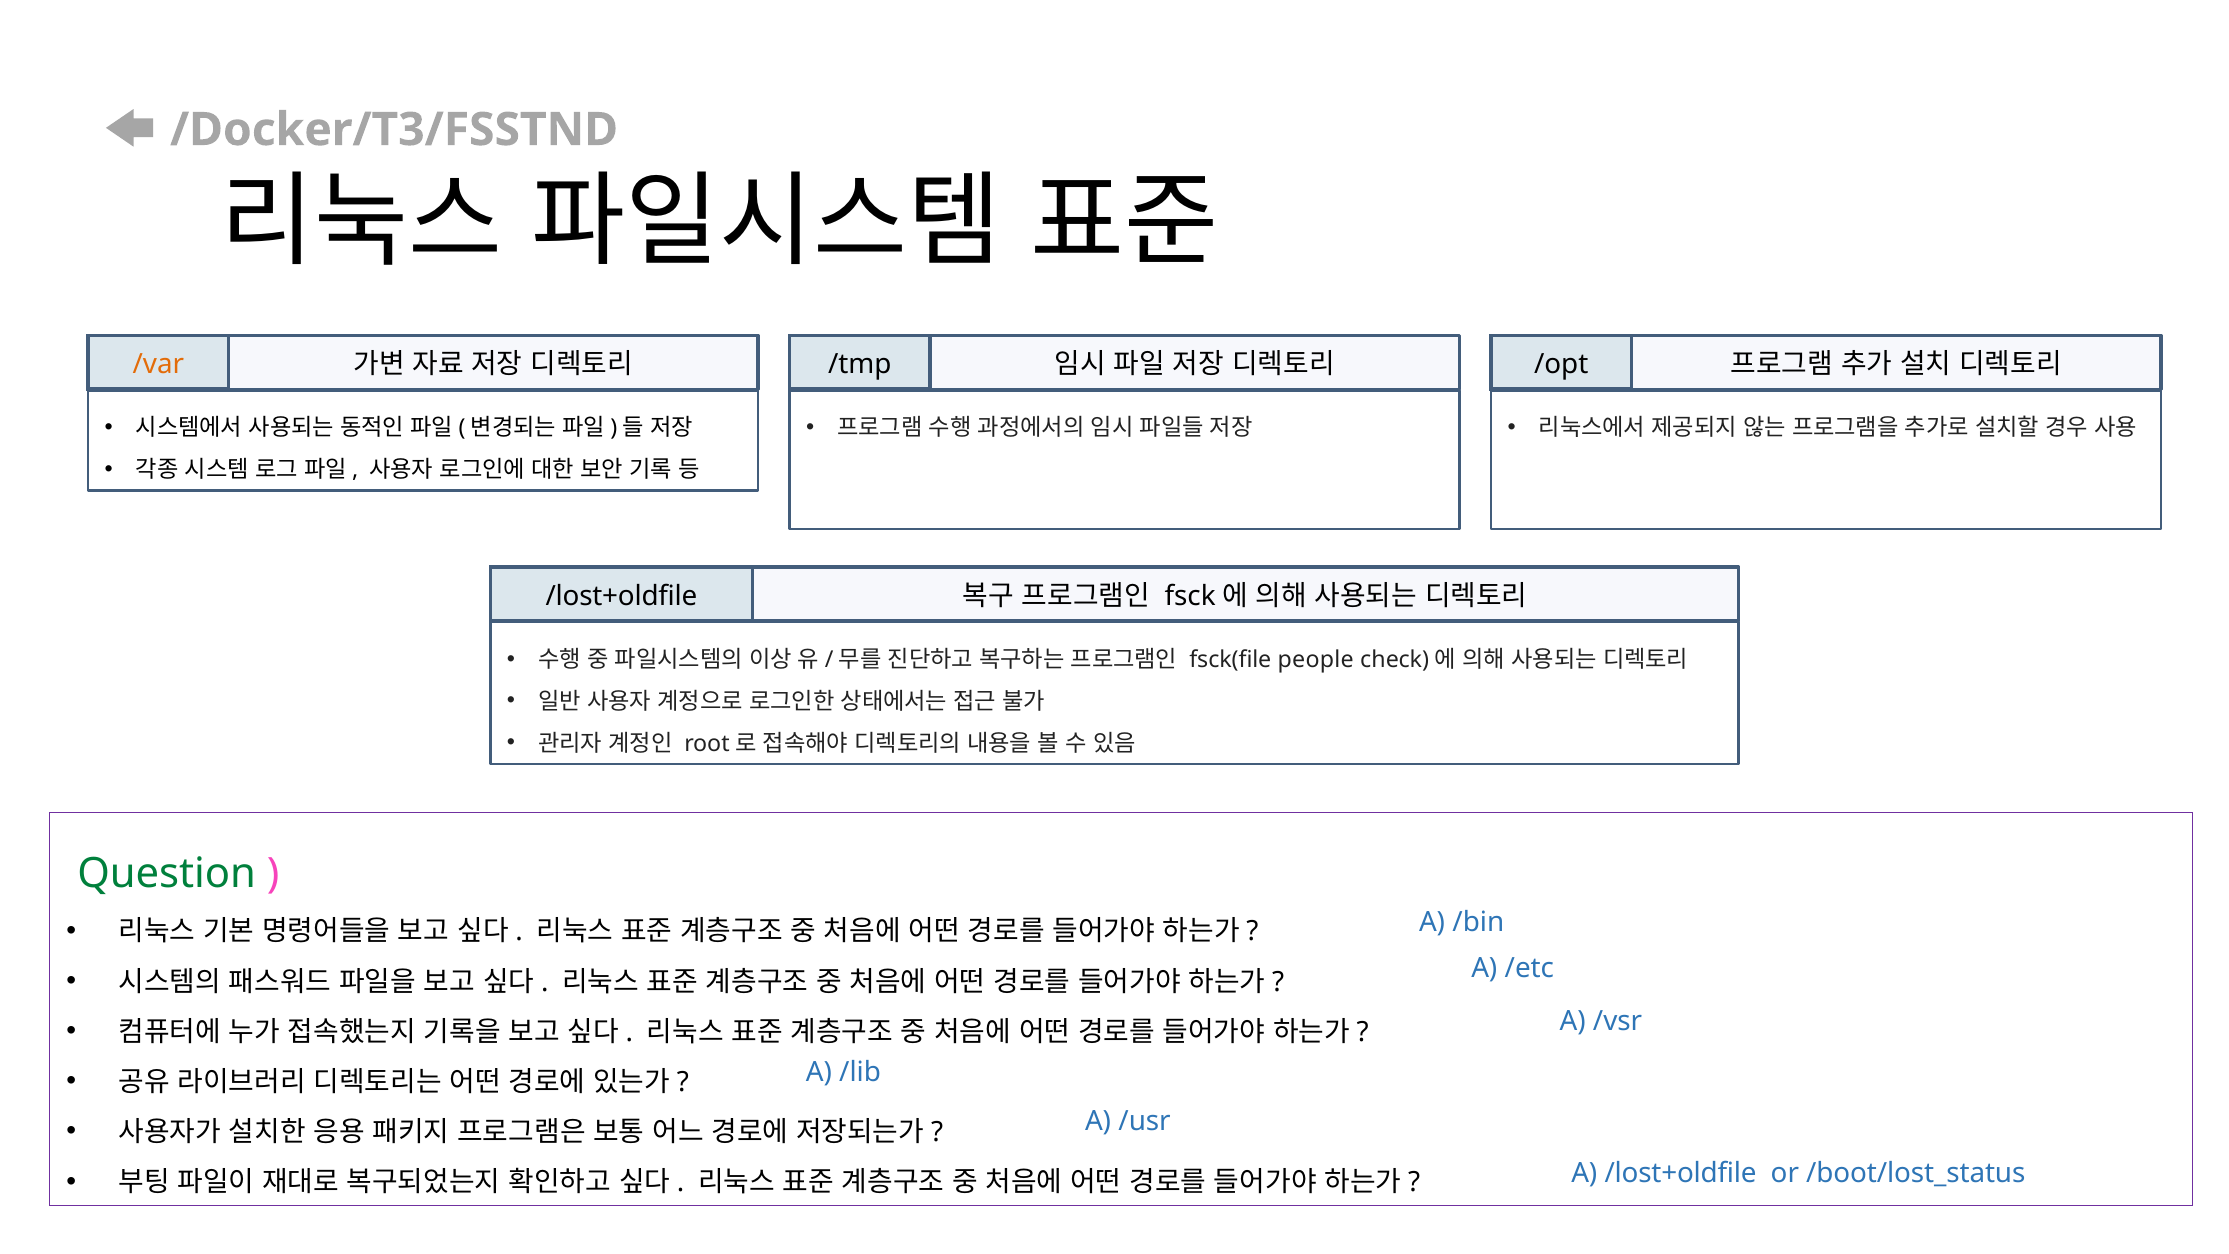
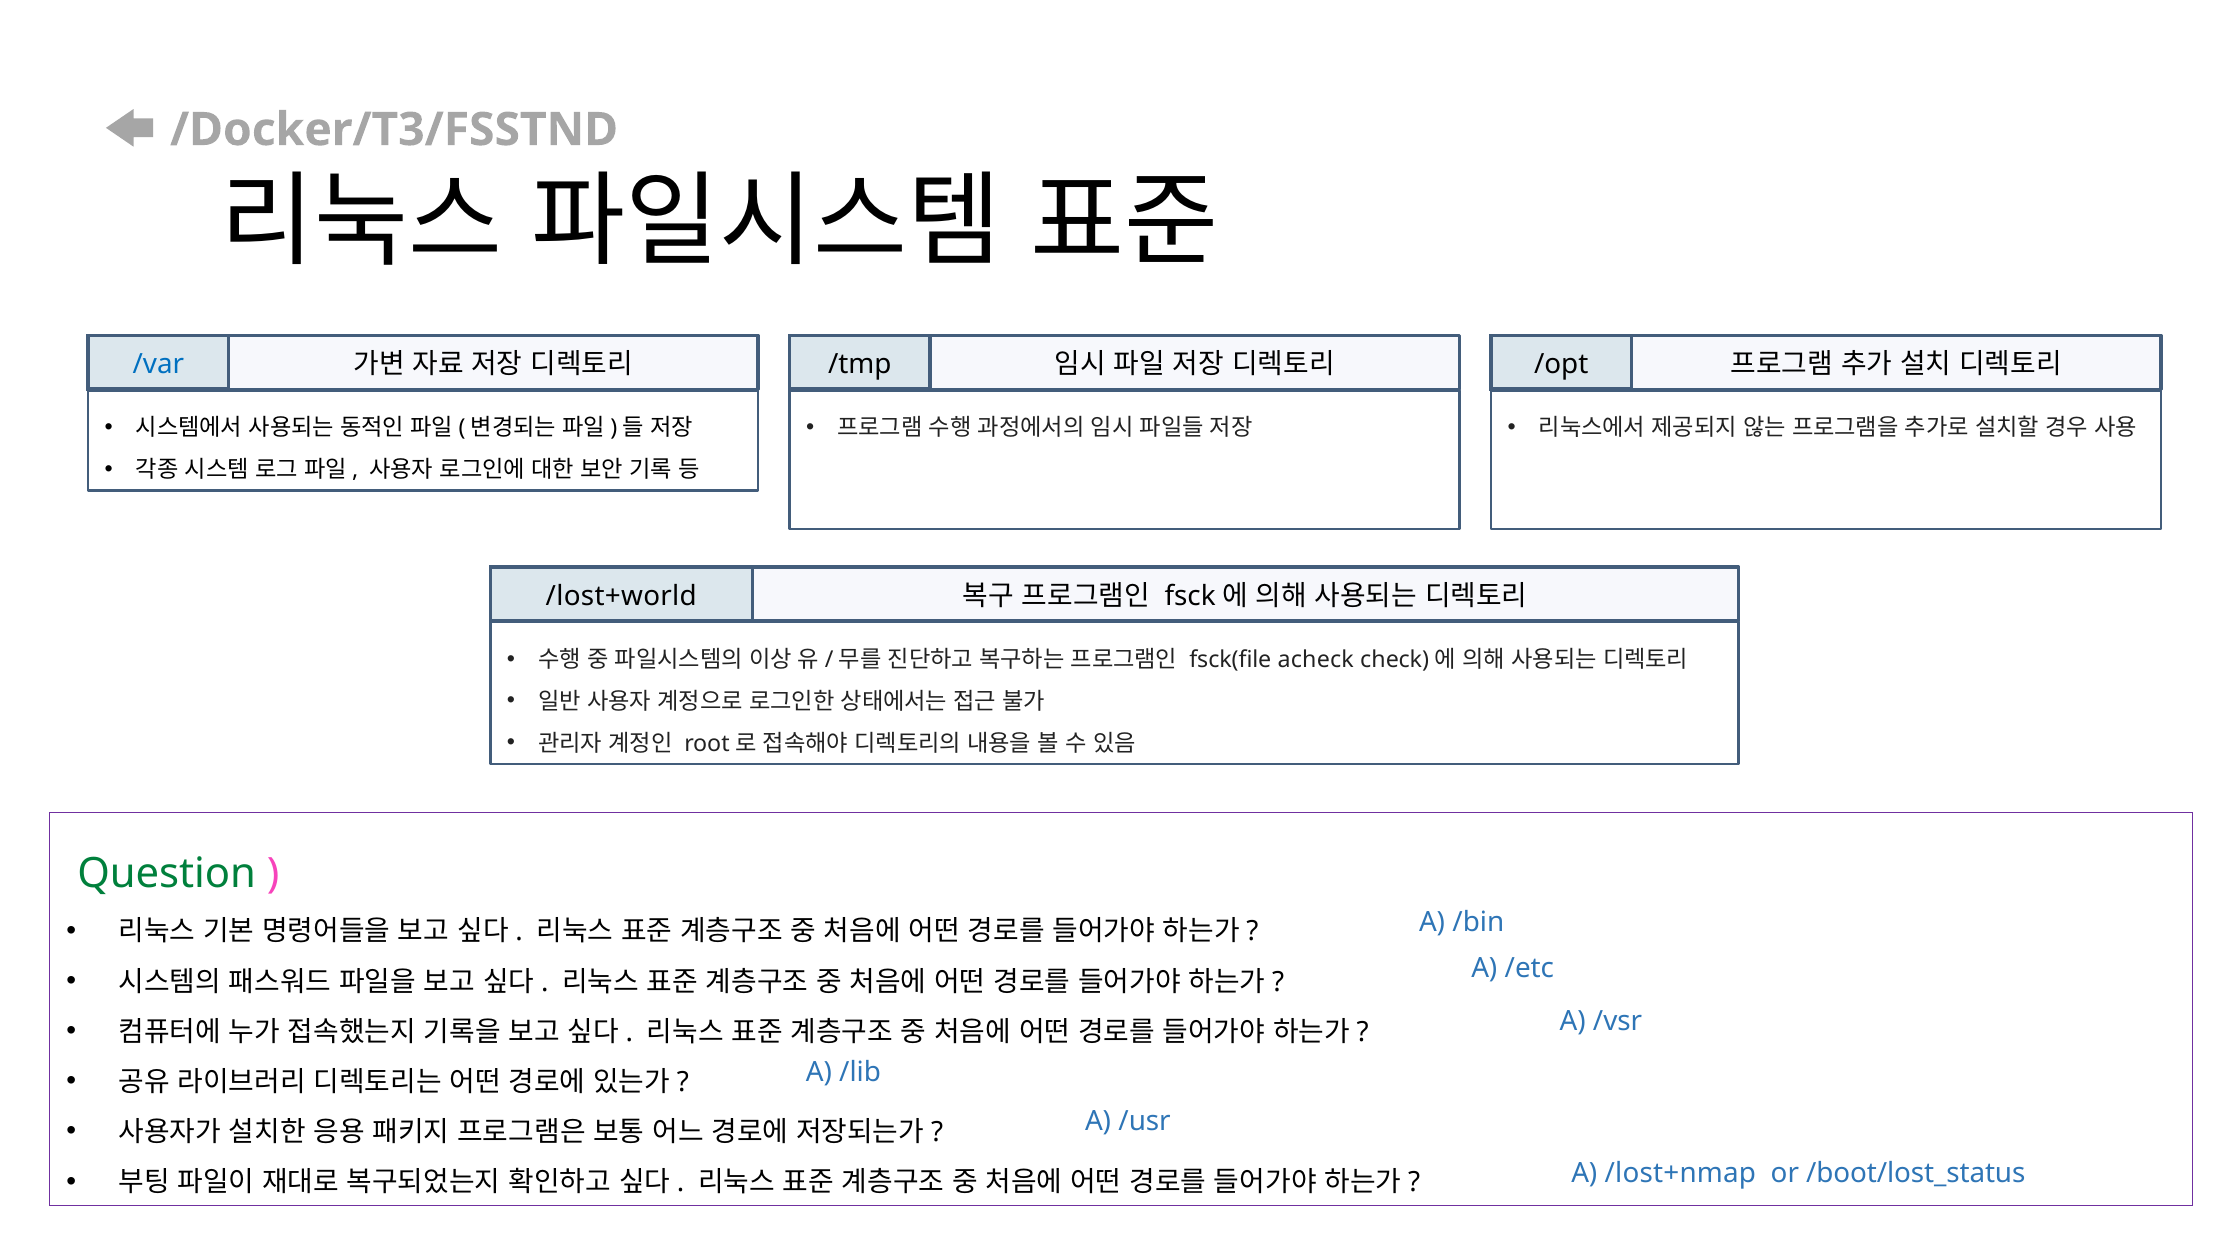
/var colour: orange -> blue
/lost+oldfile at (621, 596): /lost+oldfile -> /lost+world
people: people -> acheck
A /lost+oldfile: /lost+oldfile -> /lost+nmap
